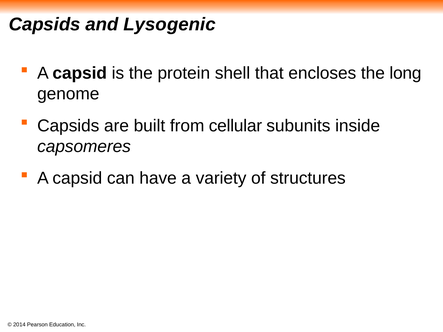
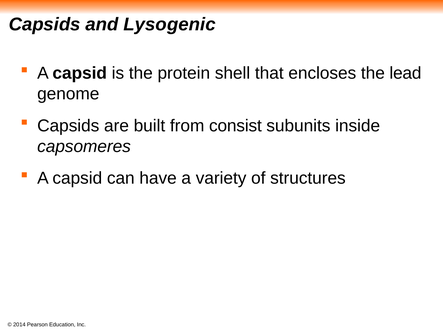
long: long -> lead
cellular: cellular -> consist
